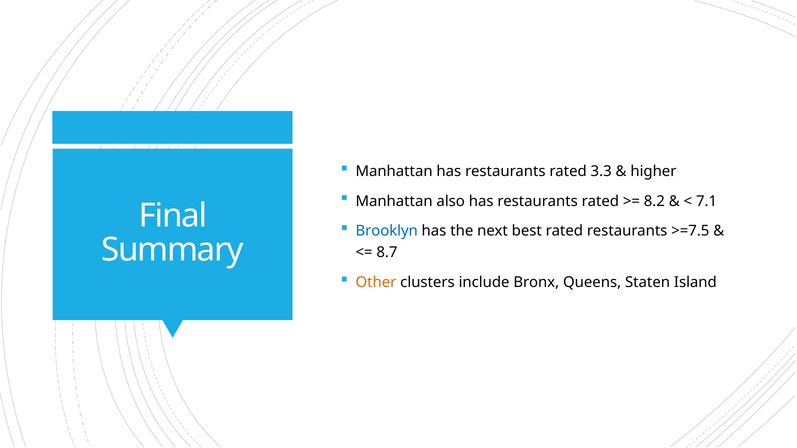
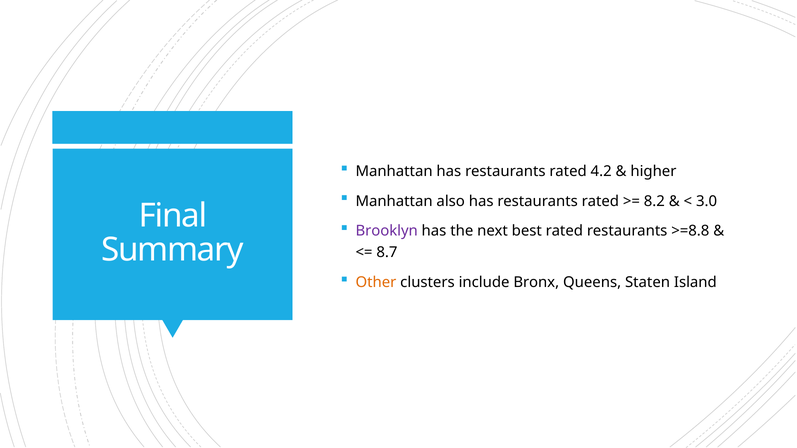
3.3: 3.3 -> 4.2
7.1: 7.1 -> 3.0
Brooklyn colour: blue -> purple
>=7.5: >=7.5 -> >=8.8
